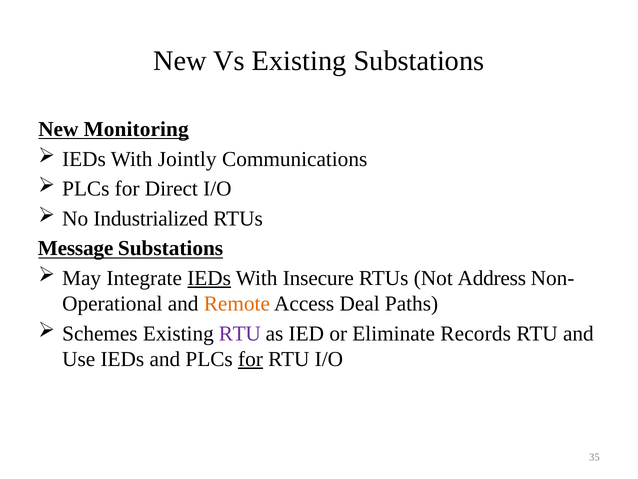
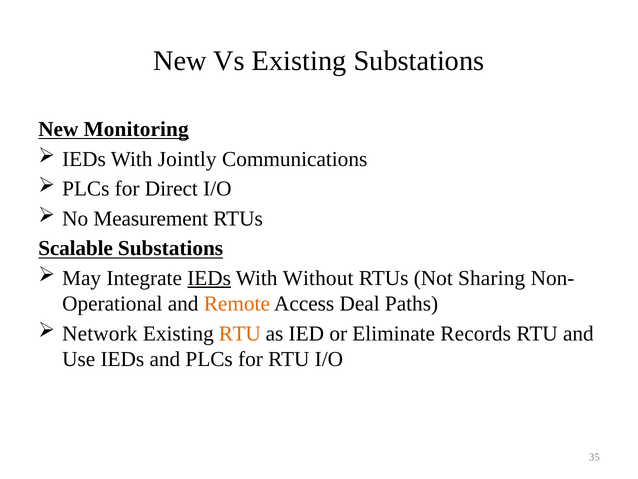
Industrialized: Industrialized -> Measurement
Message: Message -> Scalable
Insecure: Insecure -> Without
Address: Address -> Sharing
Schemes: Schemes -> Network
RTU at (240, 333) colour: purple -> orange
for at (250, 359) underline: present -> none
